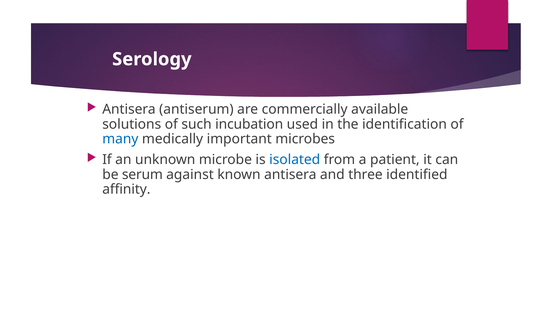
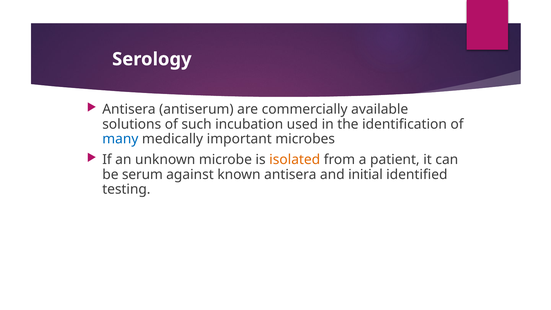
isolated colour: blue -> orange
three: three -> initial
affinity: affinity -> testing
